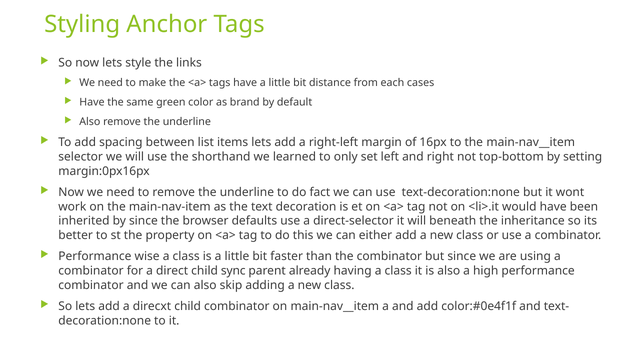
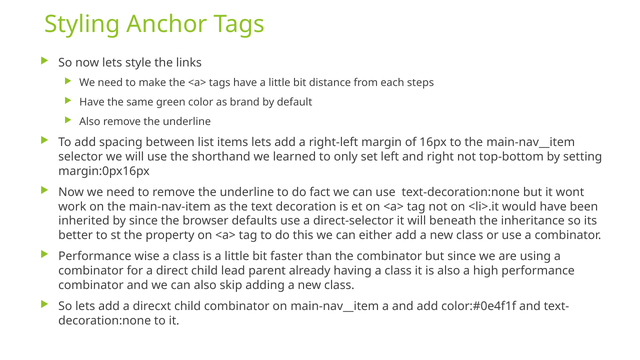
cases: cases -> steps
sync: sync -> lead
